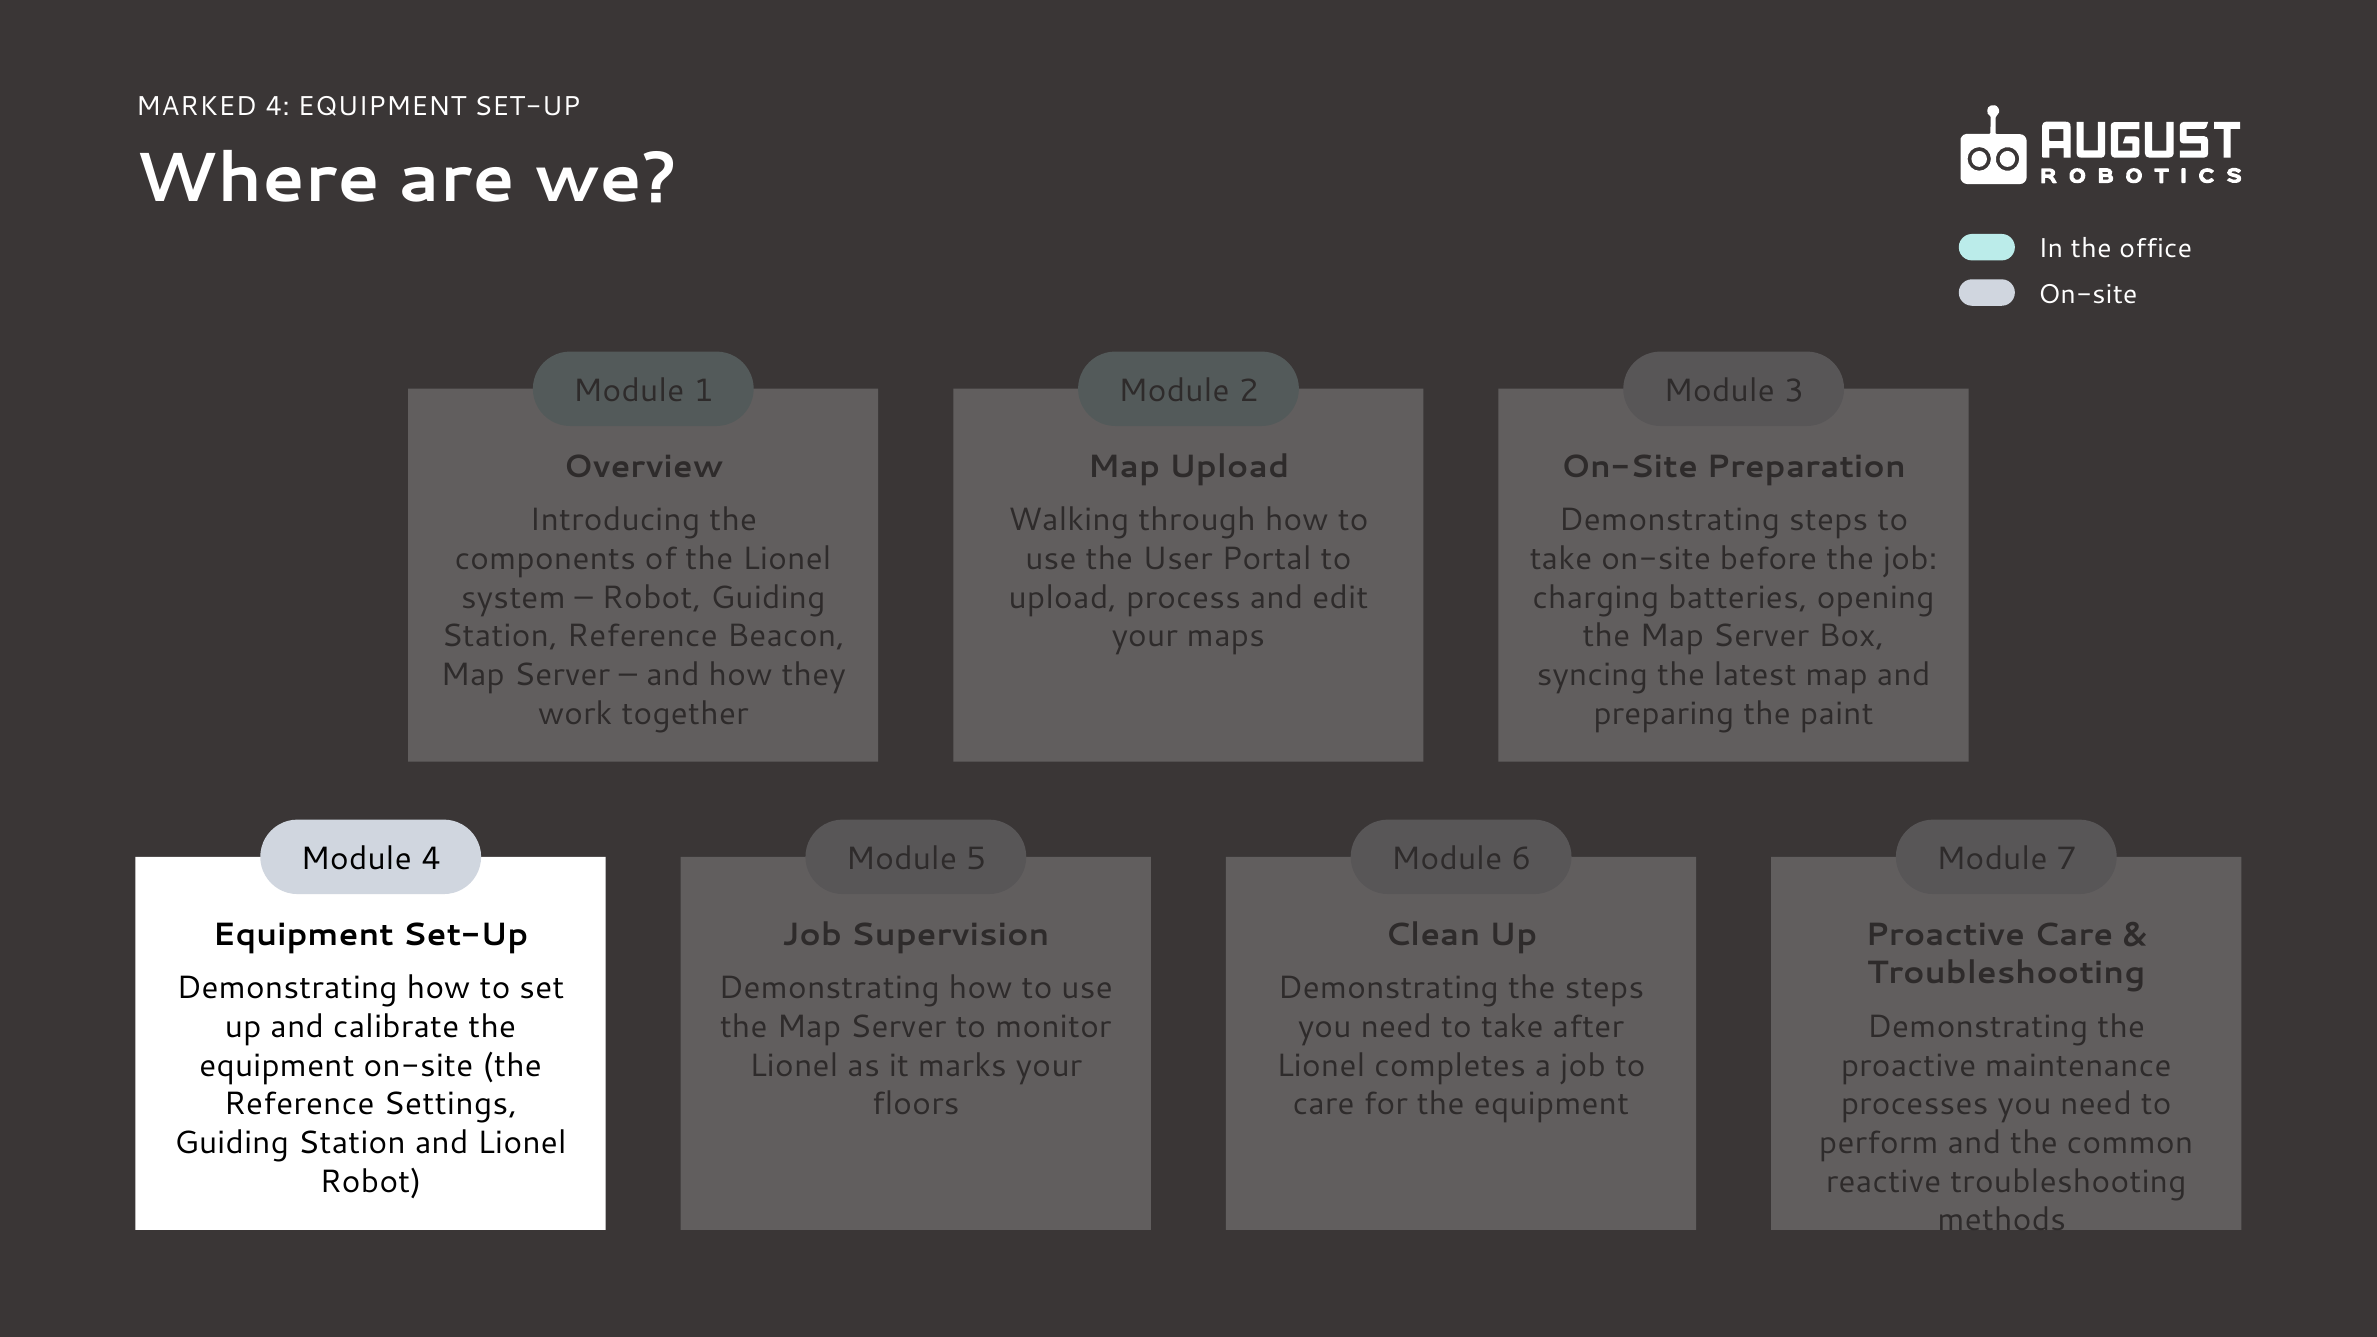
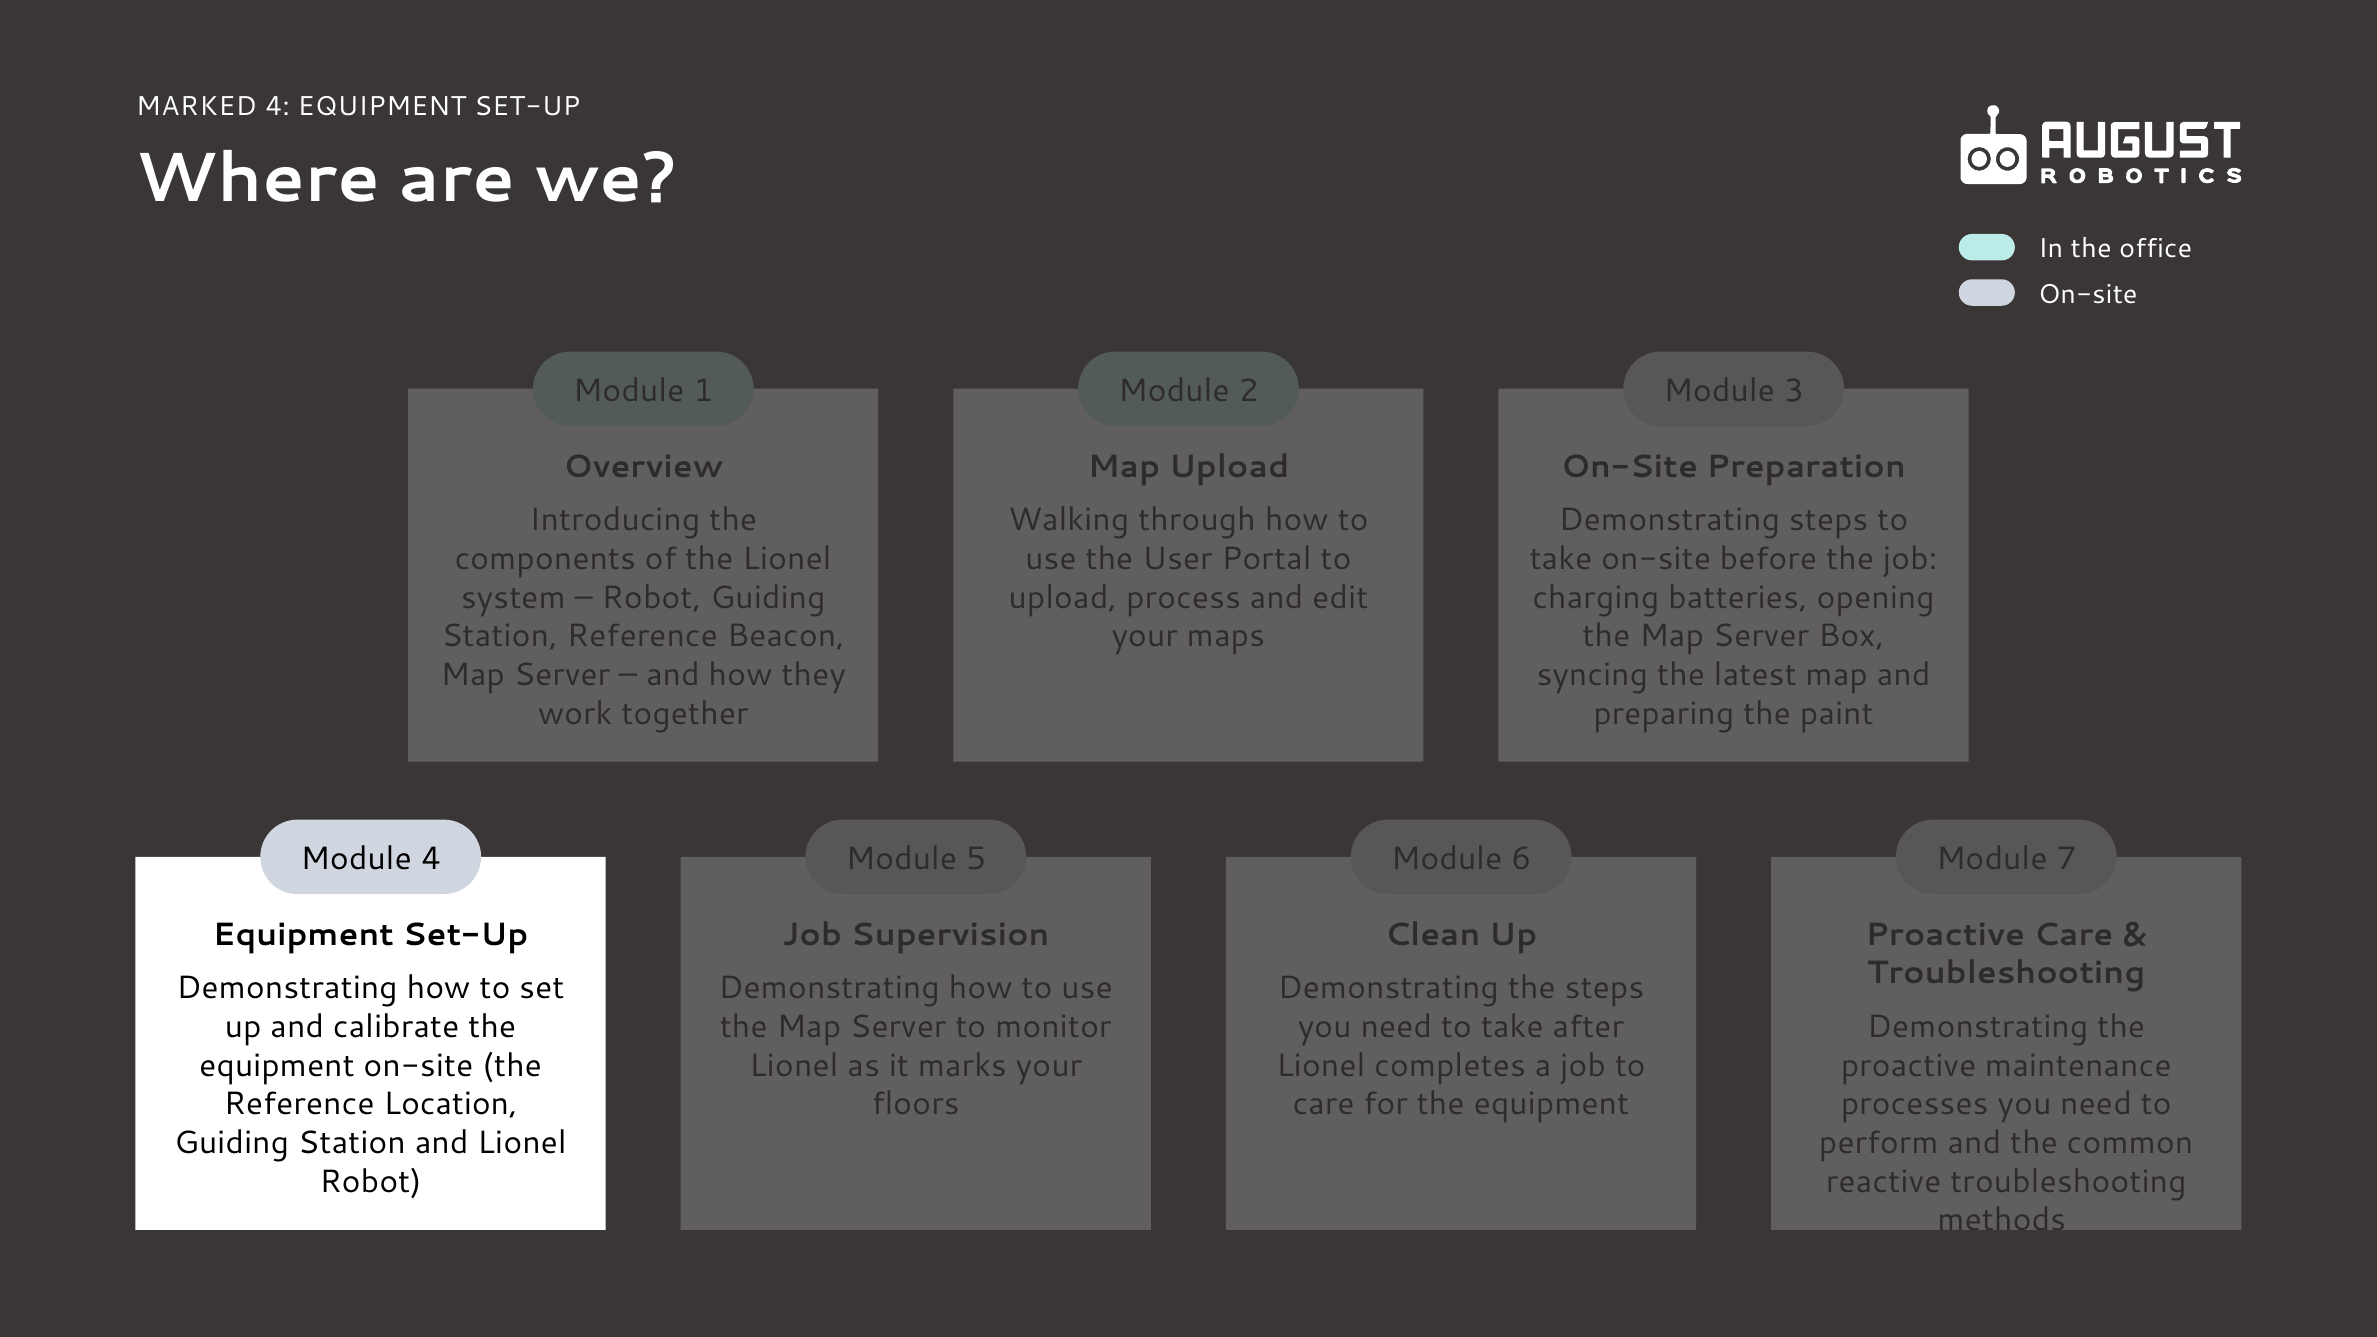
Settings: Settings -> Location
